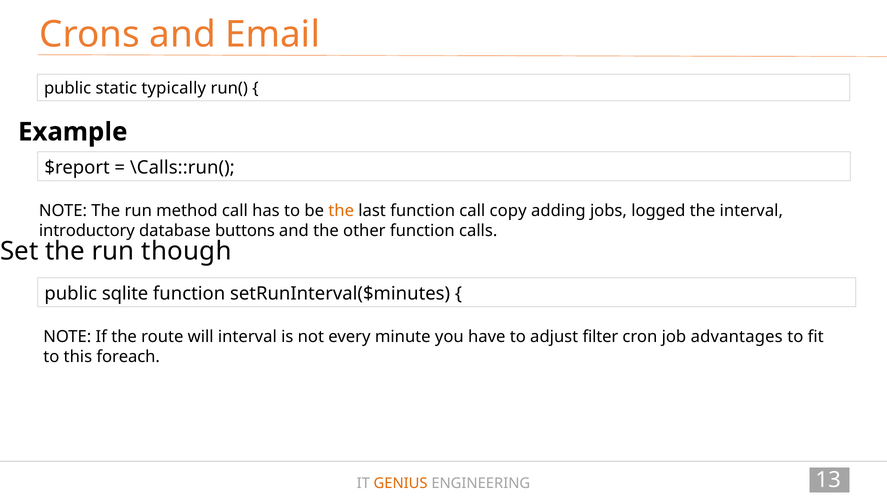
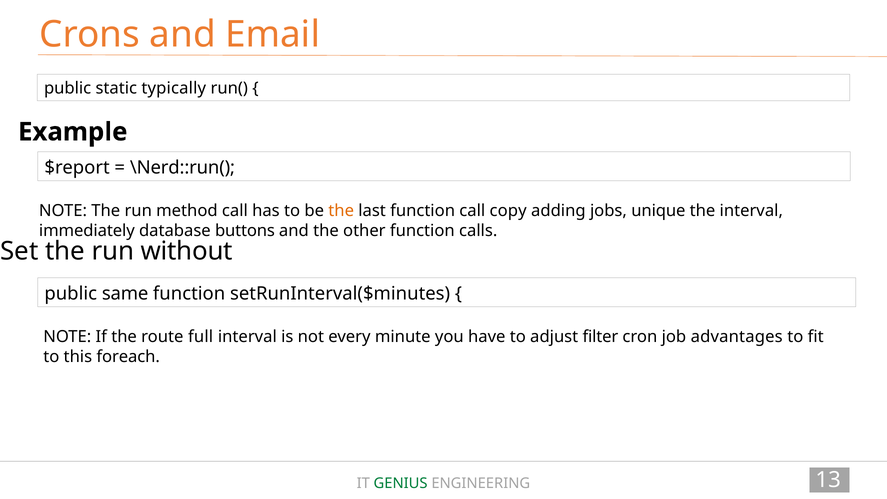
\Calls::run(: \Calls::run( -> \Nerd::run(
logged: logged -> unique
introductory: introductory -> immediately
though: though -> without
sqlite: sqlite -> same
will: will -> full
GENIUS colour: orange -> green
